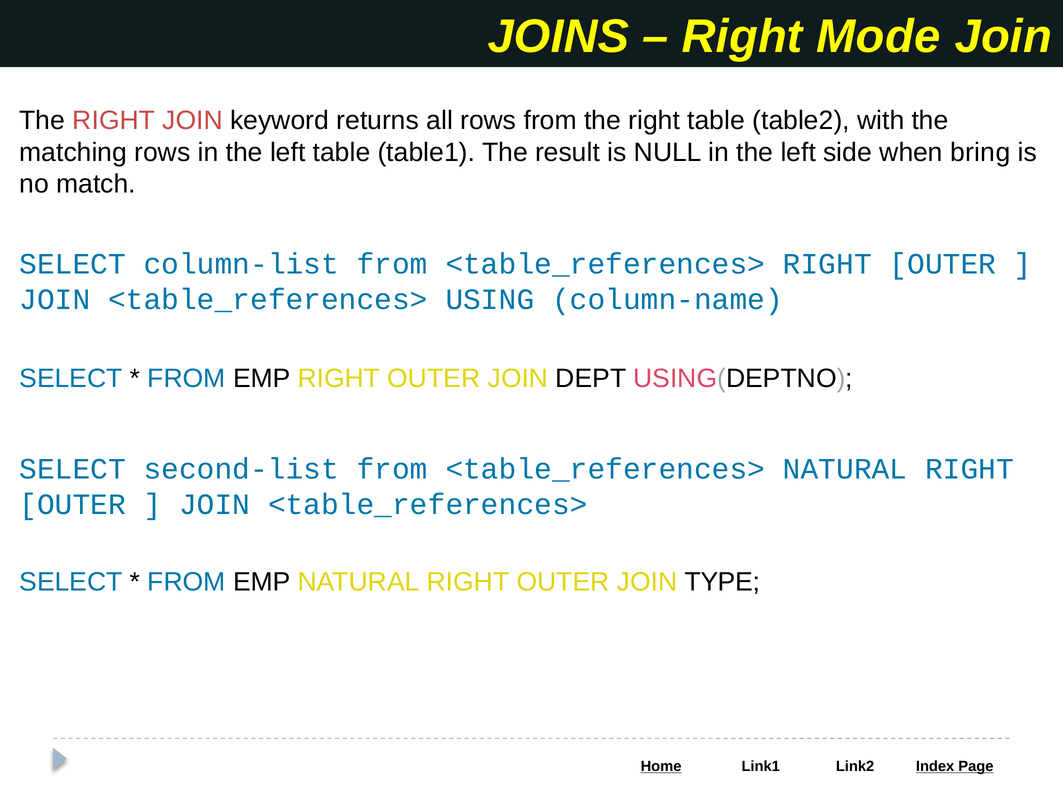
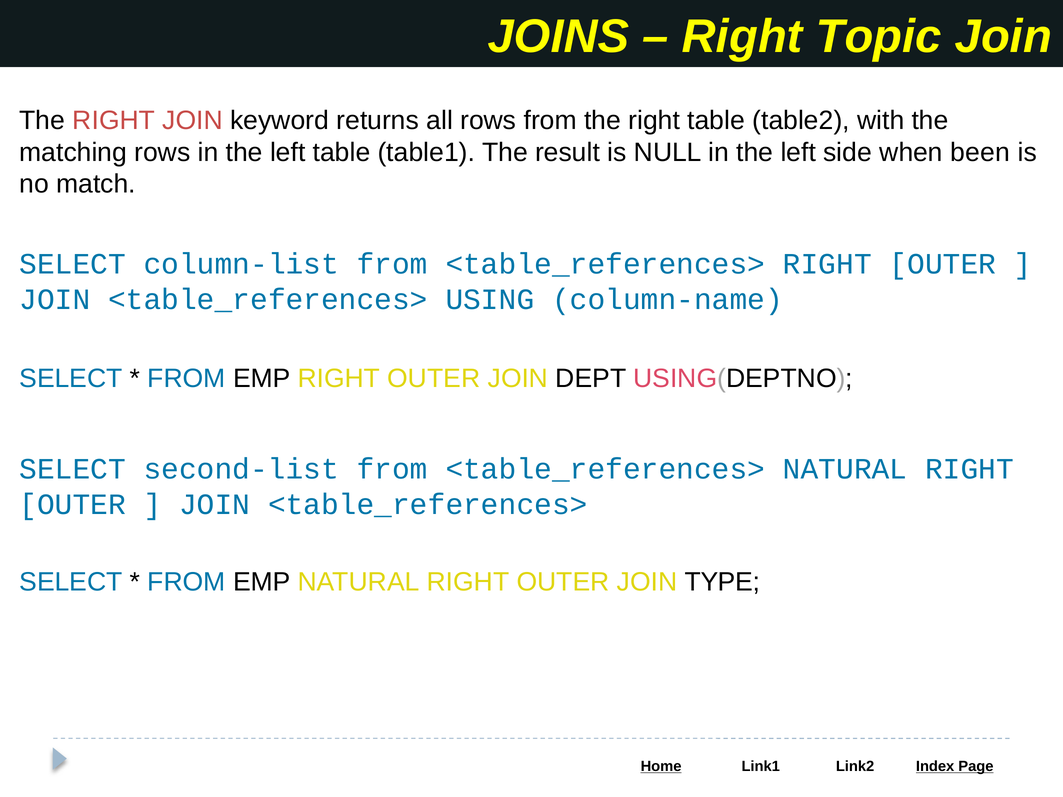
Mode: Mode -> Topic
bring: bring -> been
